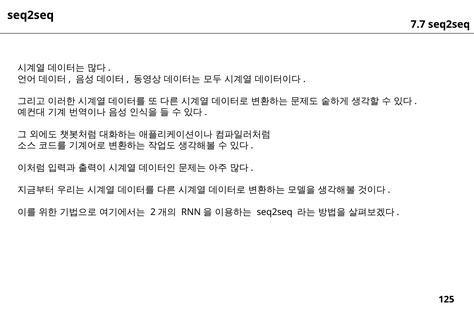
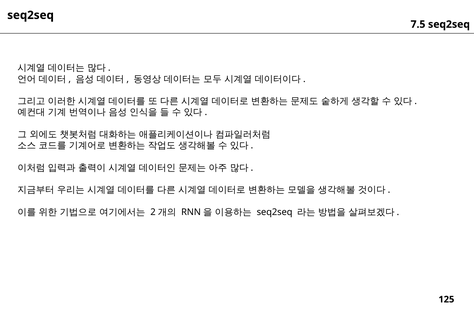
7.7: 7.7 -> 7.5
